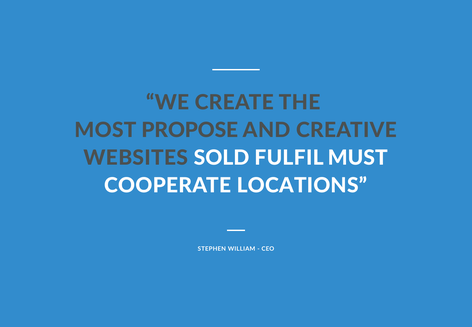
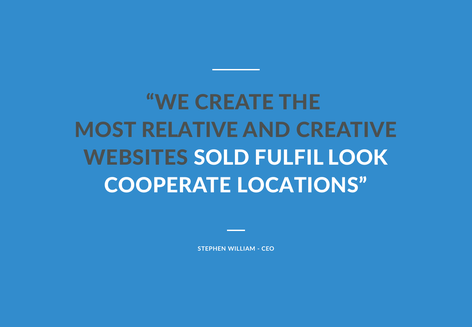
PROPOSE: PROPOSE -> RELATIVE
MUST: MUST -> LOOK
